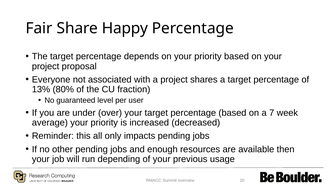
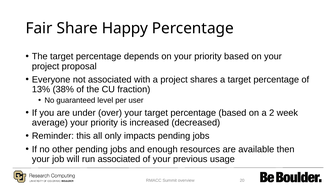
80%: 80% -> 38%
7: 7 -> 2
run depending: depending -> associated
